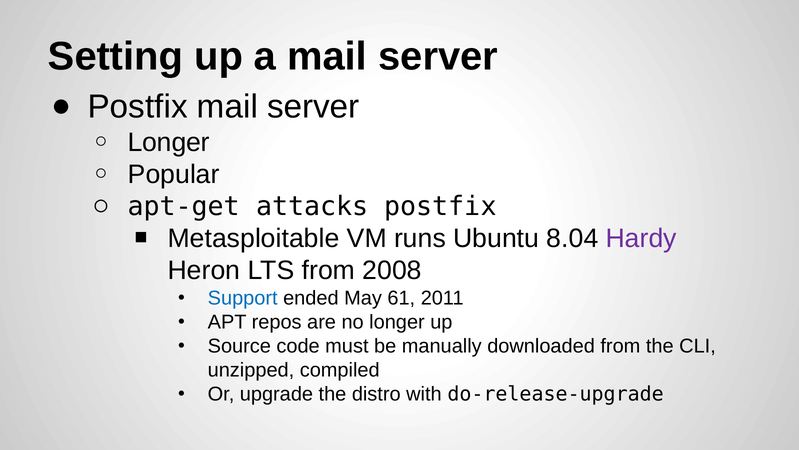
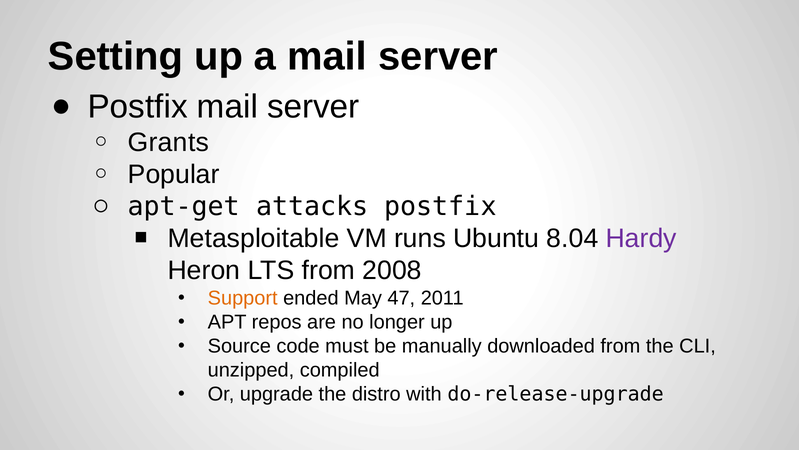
Longer at (169, 142): Longer -> Grants
Support colour: blue -> orange
61: 61 -> 47
